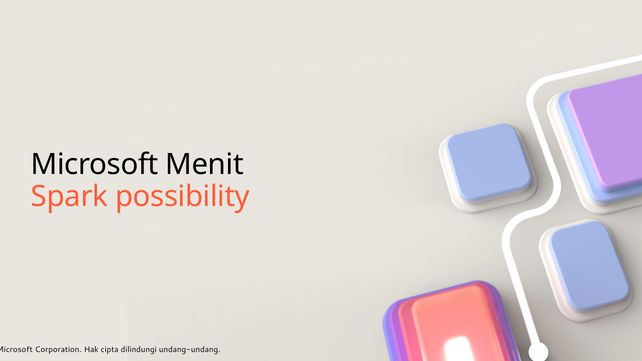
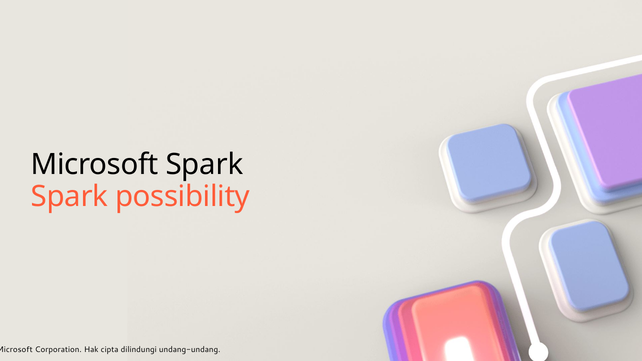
Microsoft Menit: Menit -> Spark
